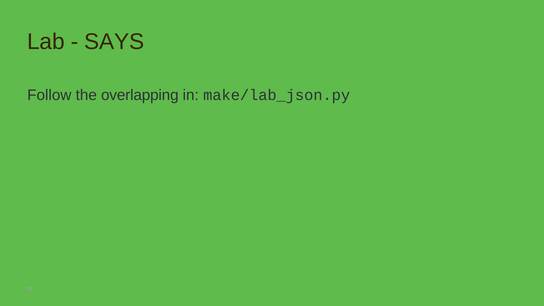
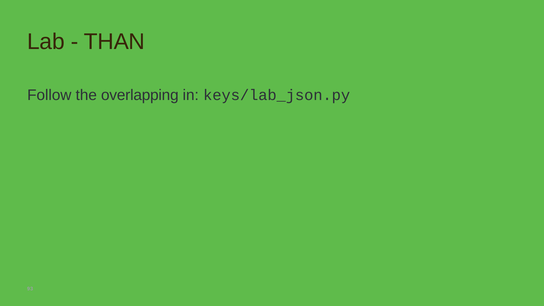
SAYS: SAYS -> THAN
make/lab_json.py: make/lab_json.py -> keys/lab_json.py
